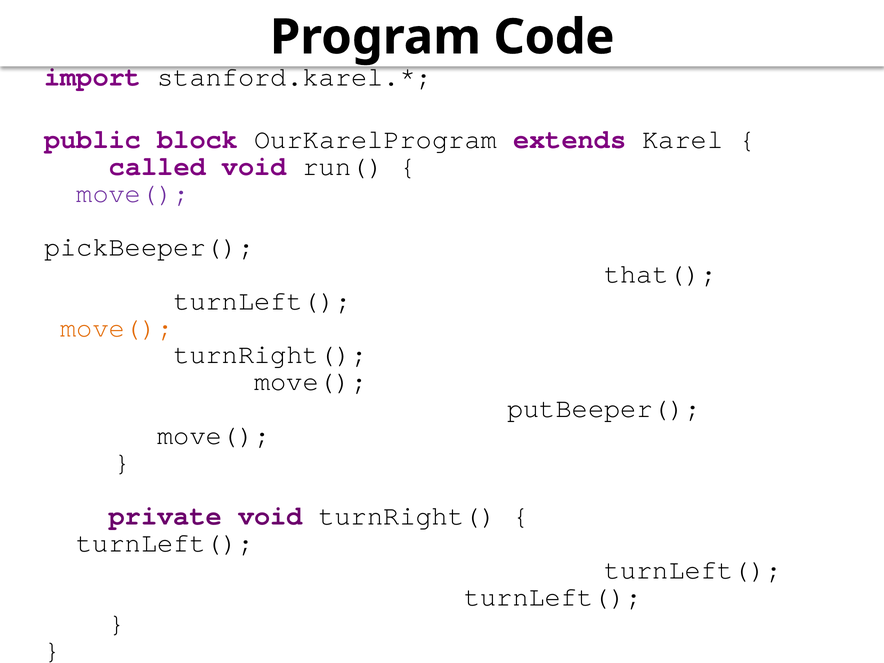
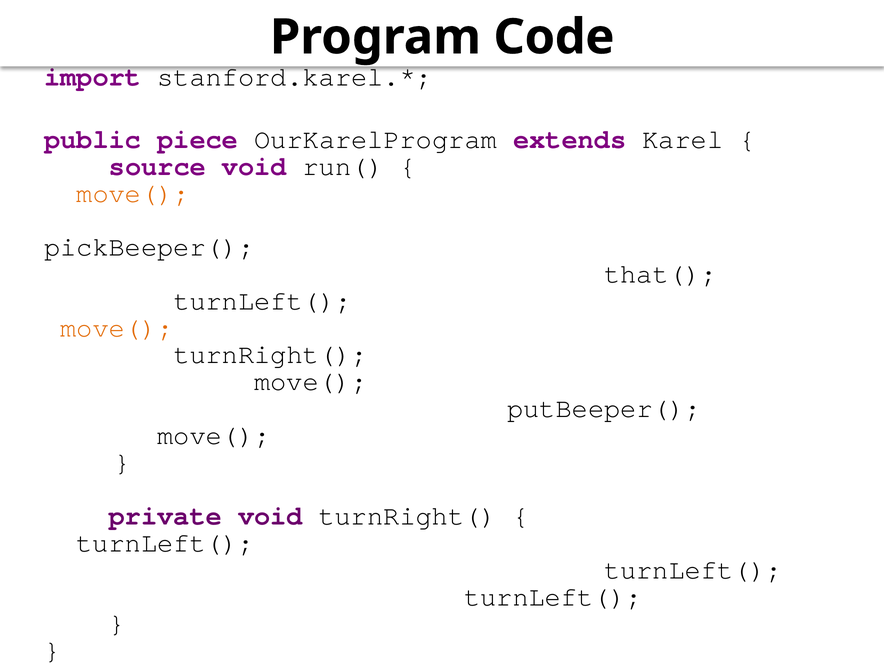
block: block -> piece
called: called -> source
move( at (133, 193) colour: purple -> orange
